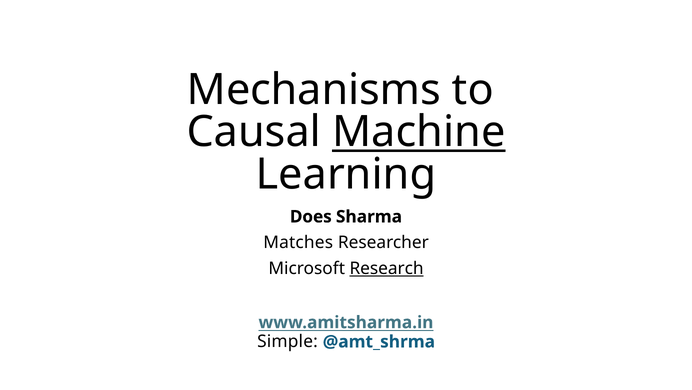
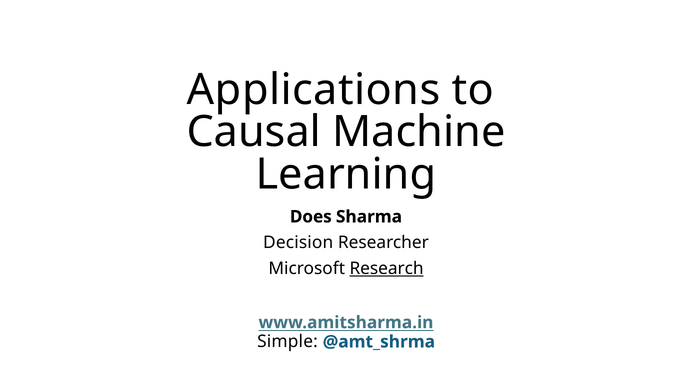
Mechanisms: Mechanisms -> Applications
Machine underline: present -> none
Matches: Matches -> Decision
